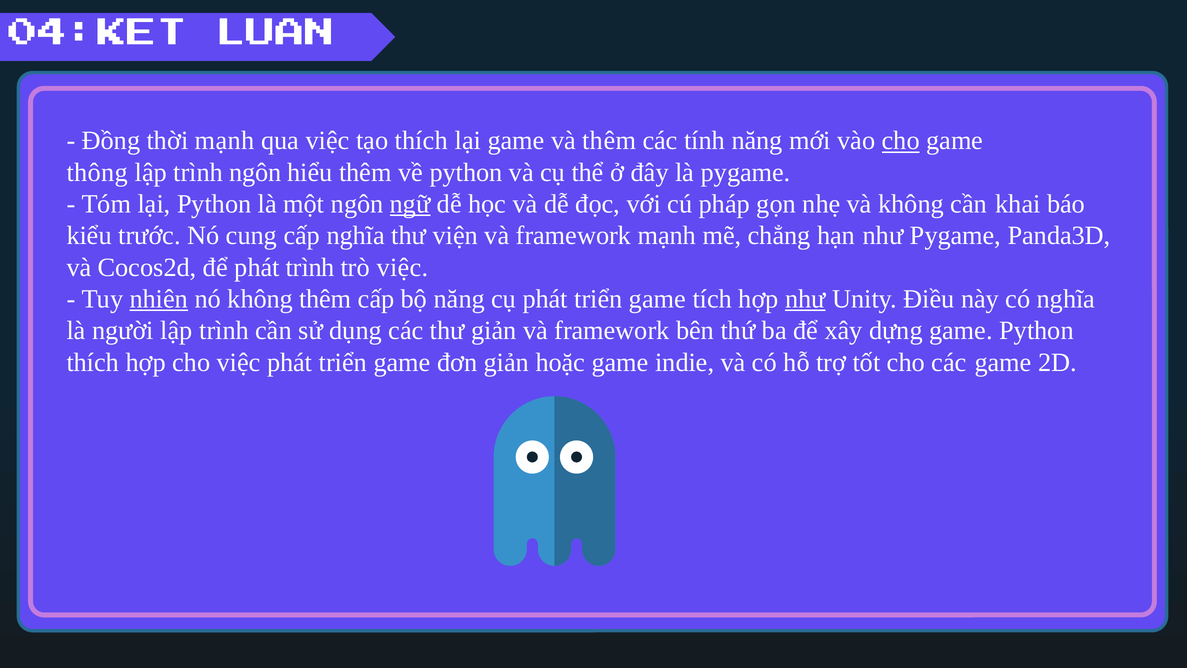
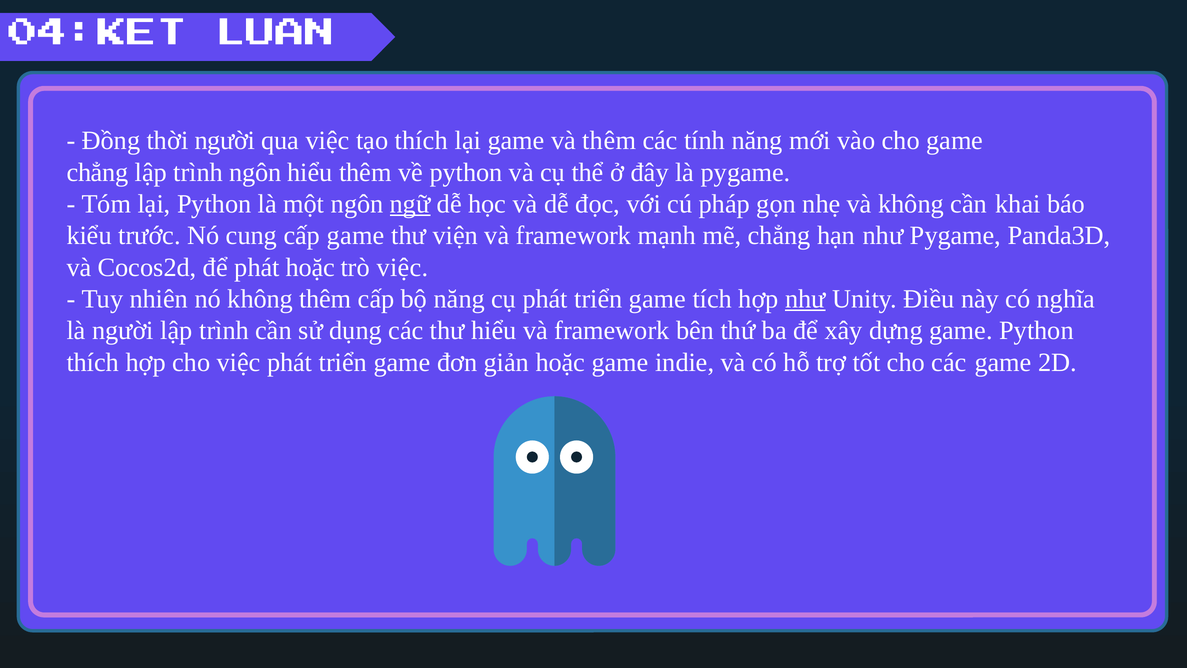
thời mạnh: mạnh -> người
cho at (901, 141) underline: present -> none
thông at (97, 172): thông -> chẳng
cấp nghĩa: nghĩa -> game
phát trình: trình -> hoặc
nhiên underline: present -> none
thư giản: giản -> hiểu
